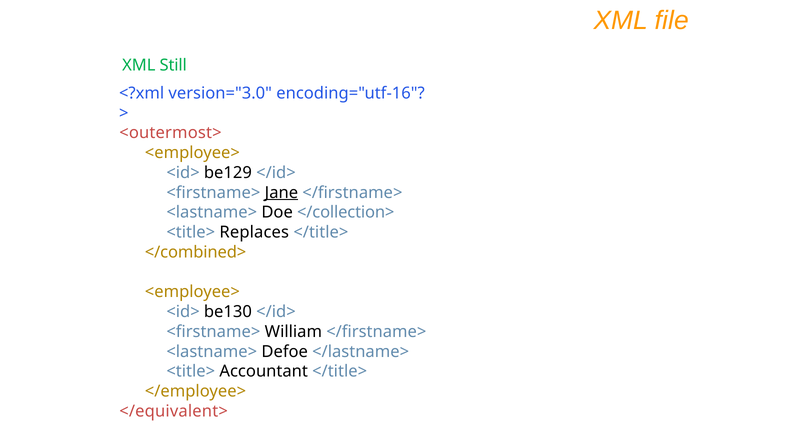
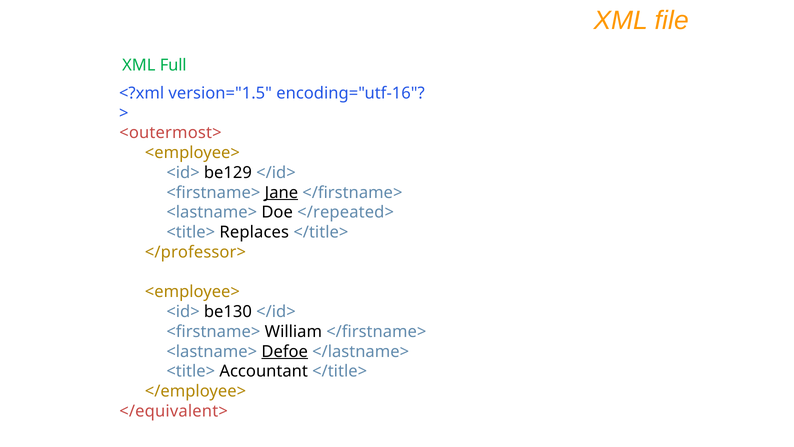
Still: Still -> Full
version="3.0: version="3.0 -> version="1.5
</collection>: </collection> -> </repeated>
</combined>: </combined> -> </professor>
Defoe underline: none -> present
